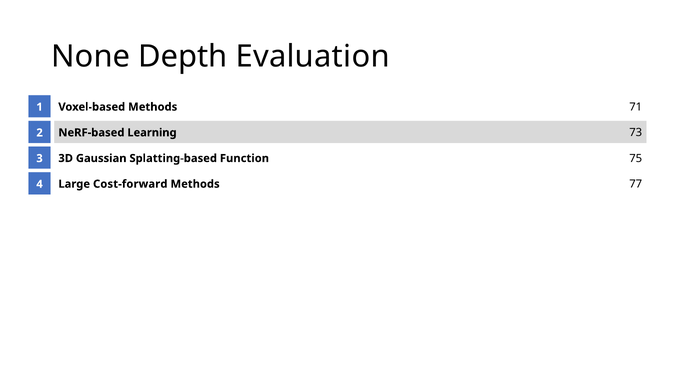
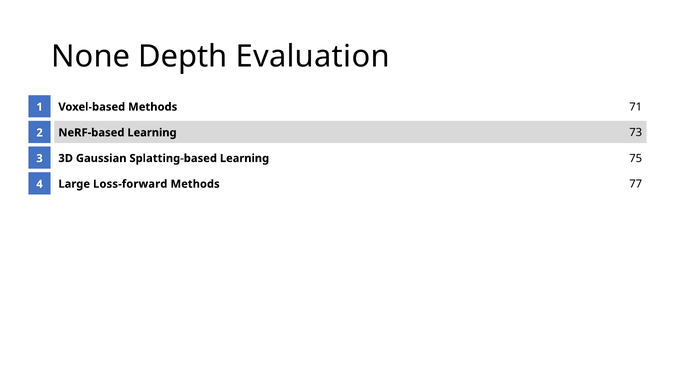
Splatting-based Function: Function -> Learning
Cost-forward: Cost-forward -> Loss-forward
